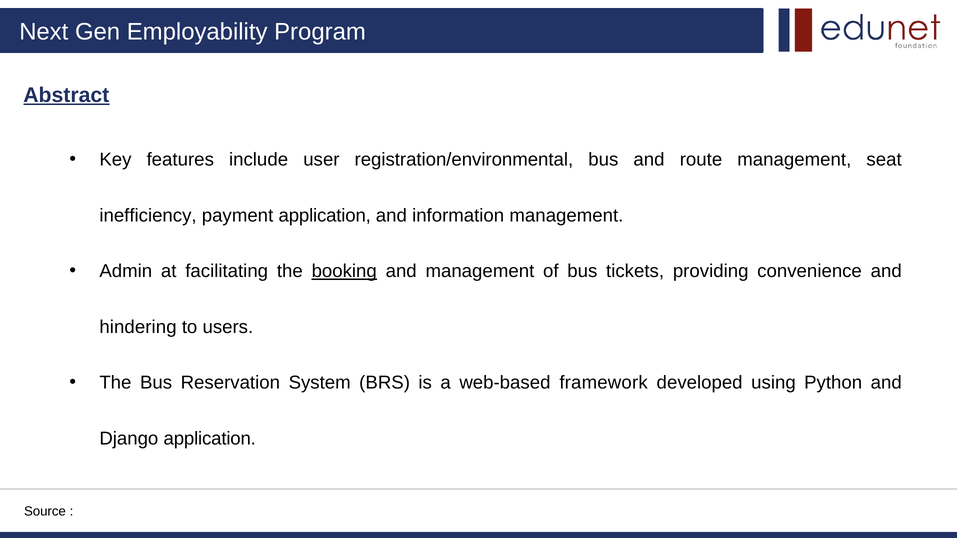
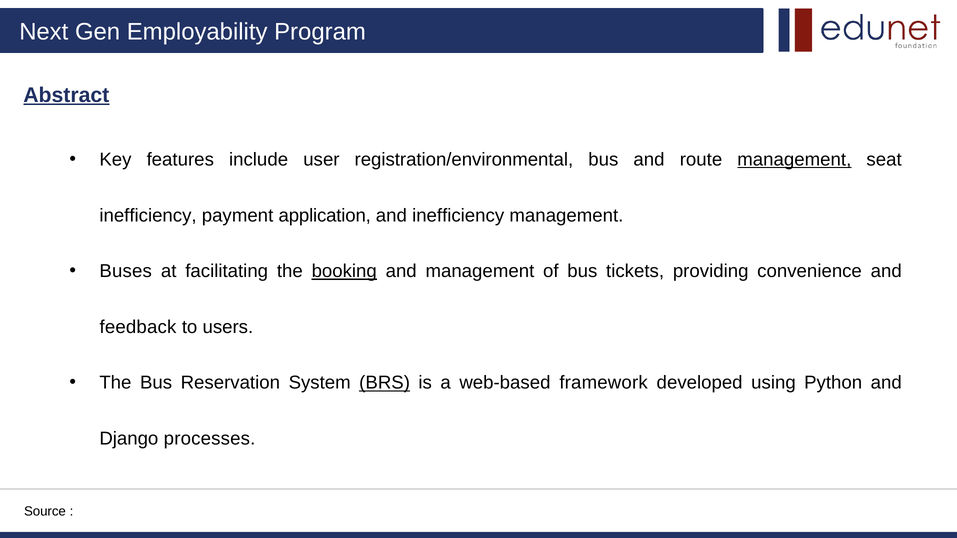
management at (794, 160) underline: none -> present
and information: information -> inefficiency
Admin: Admin -> Buses
hindering: hindering -> feedback
BRS underline: none -> present
Django application: application -> processes
